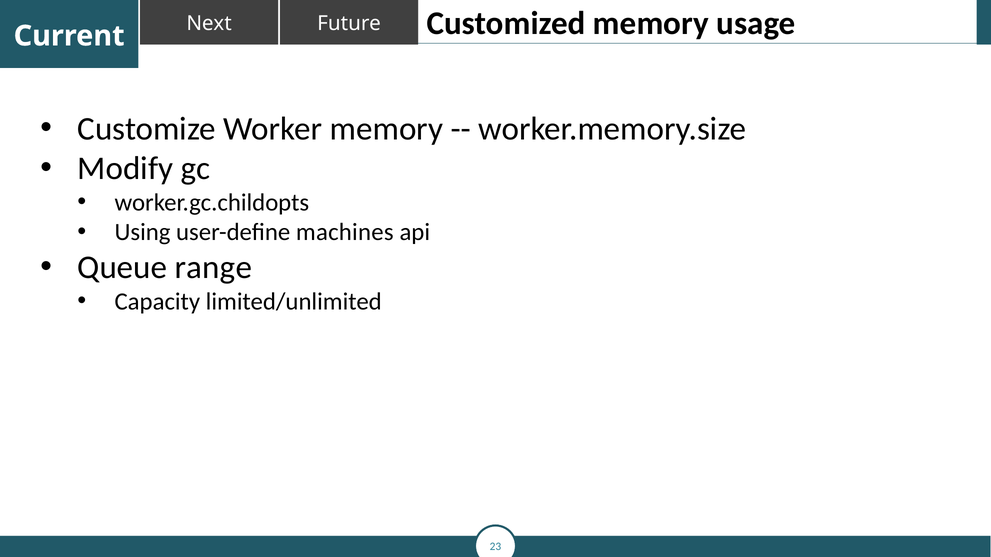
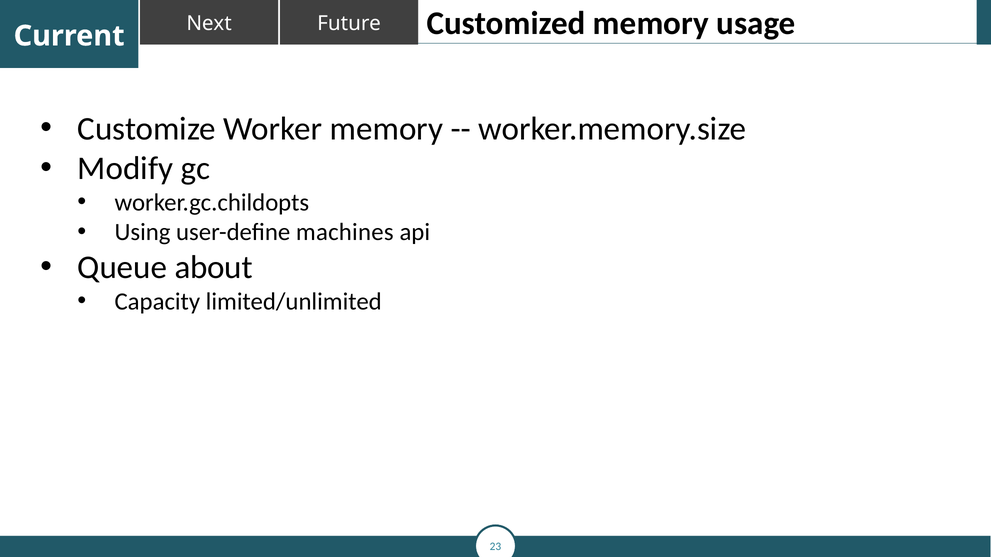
range: range -> about
